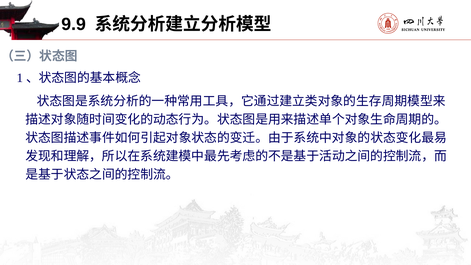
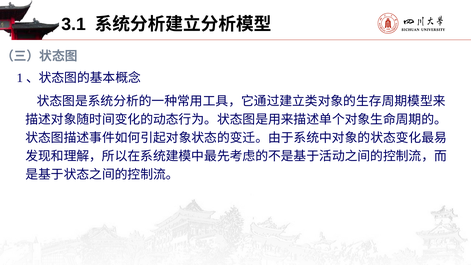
9.9: 9.9 -> 3.1
